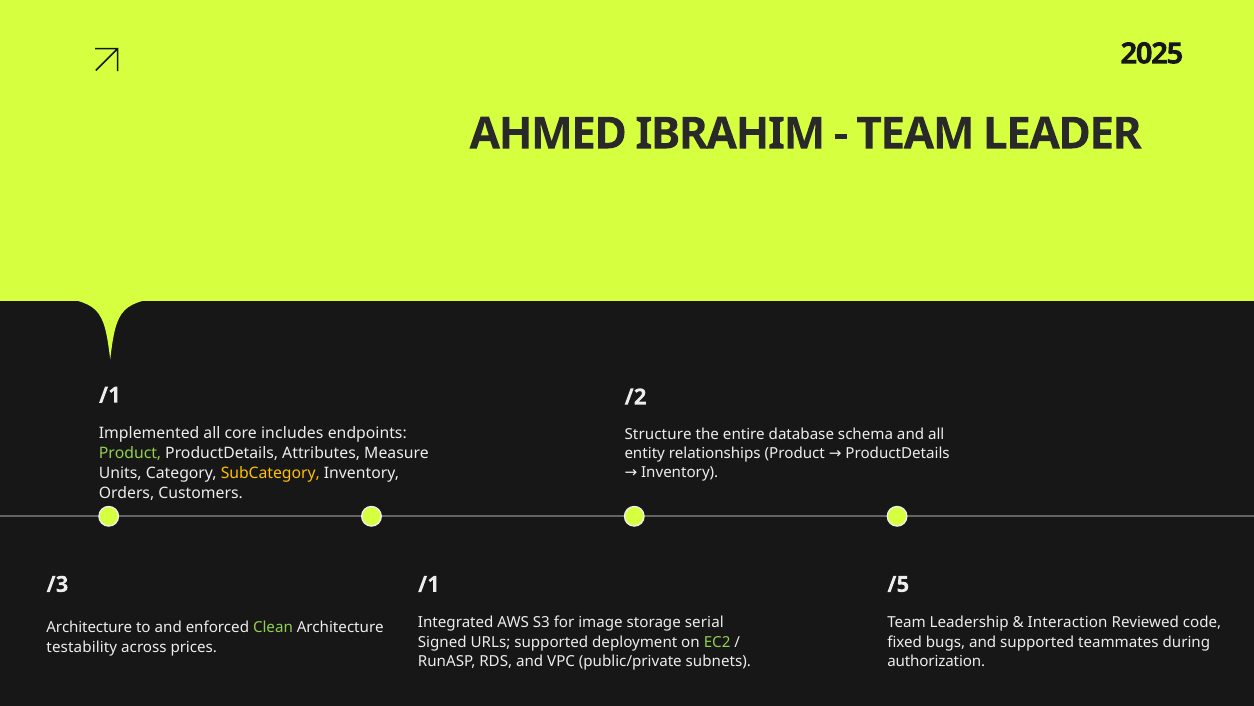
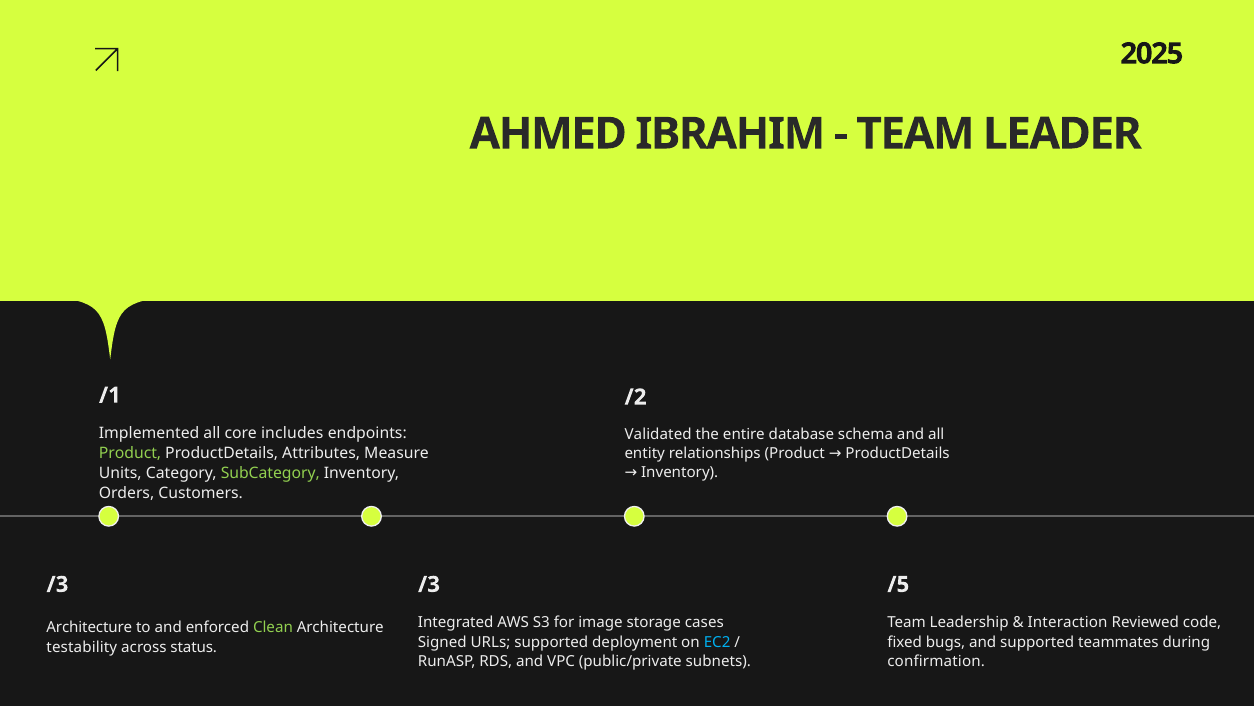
Structure: Structure -> Validated
SubCategory colour: yellow -> light green
/1 at (429, 584): /1 -> /3
serial: serial -> cases
EC2 colour: light green -> light blue
prices: prices -> status
authorization: authorization -> confirmation
